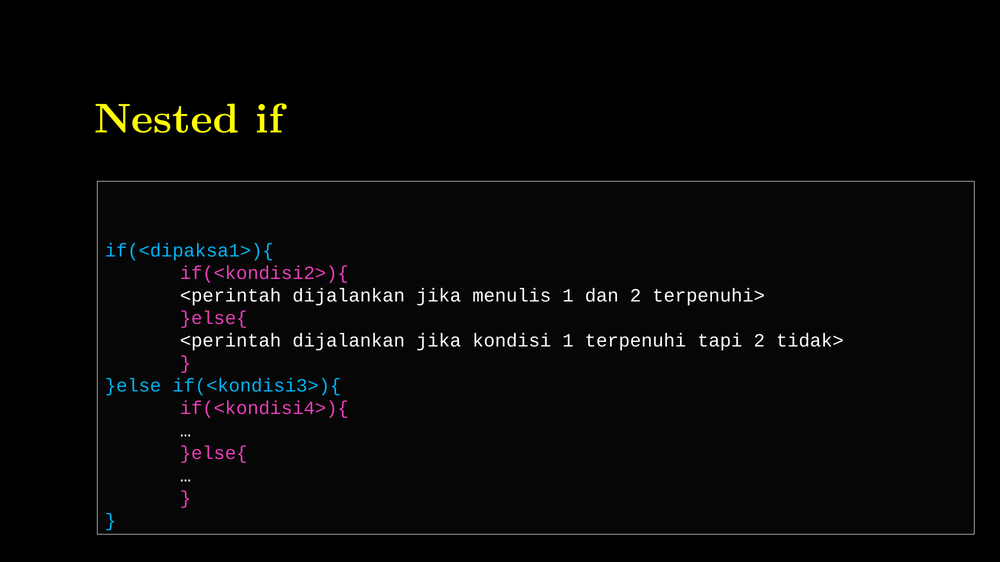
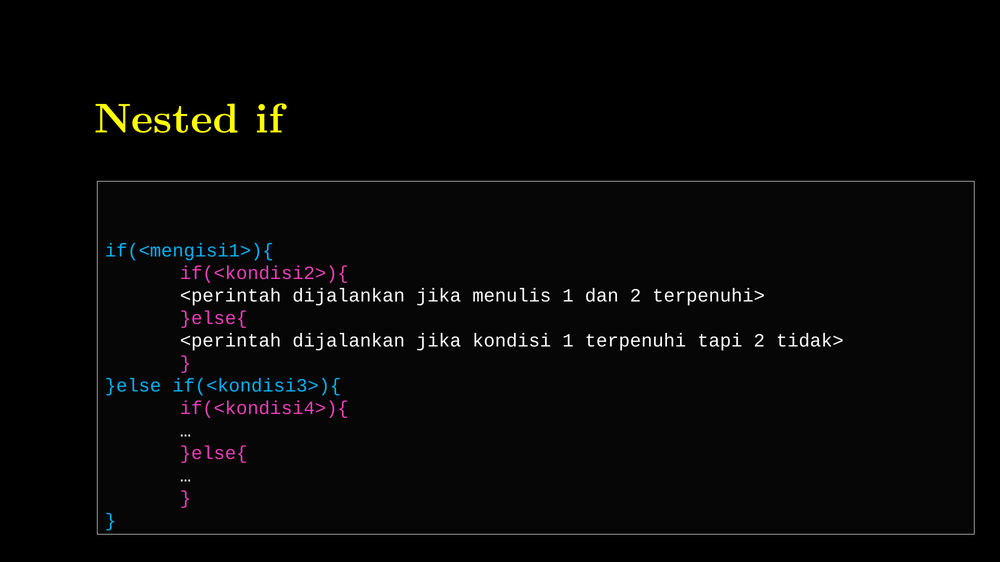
if(<dipaksa1>){: if(<dipaksa1>){ -> if(<mengisi1>){
